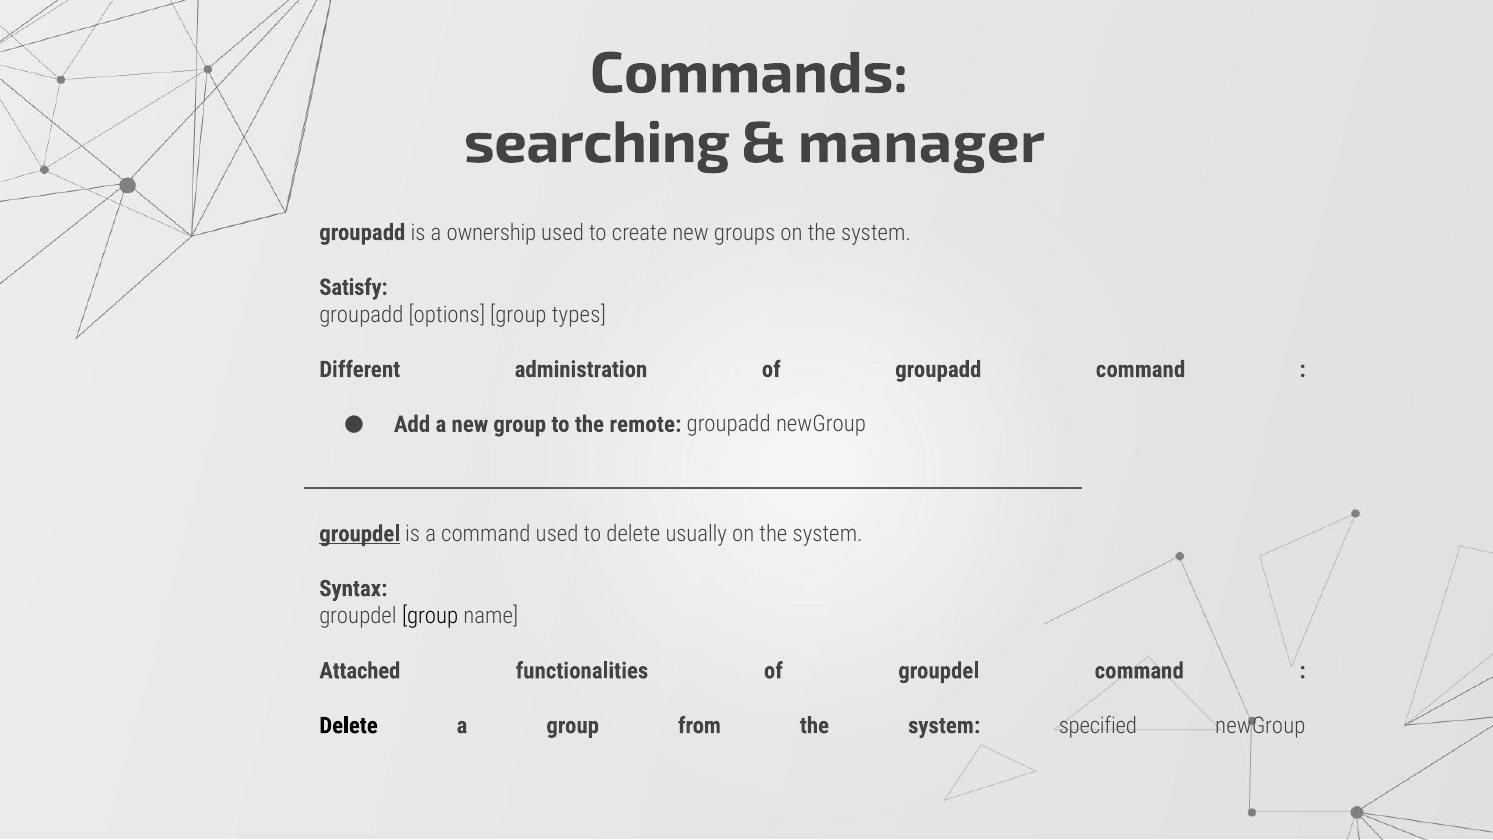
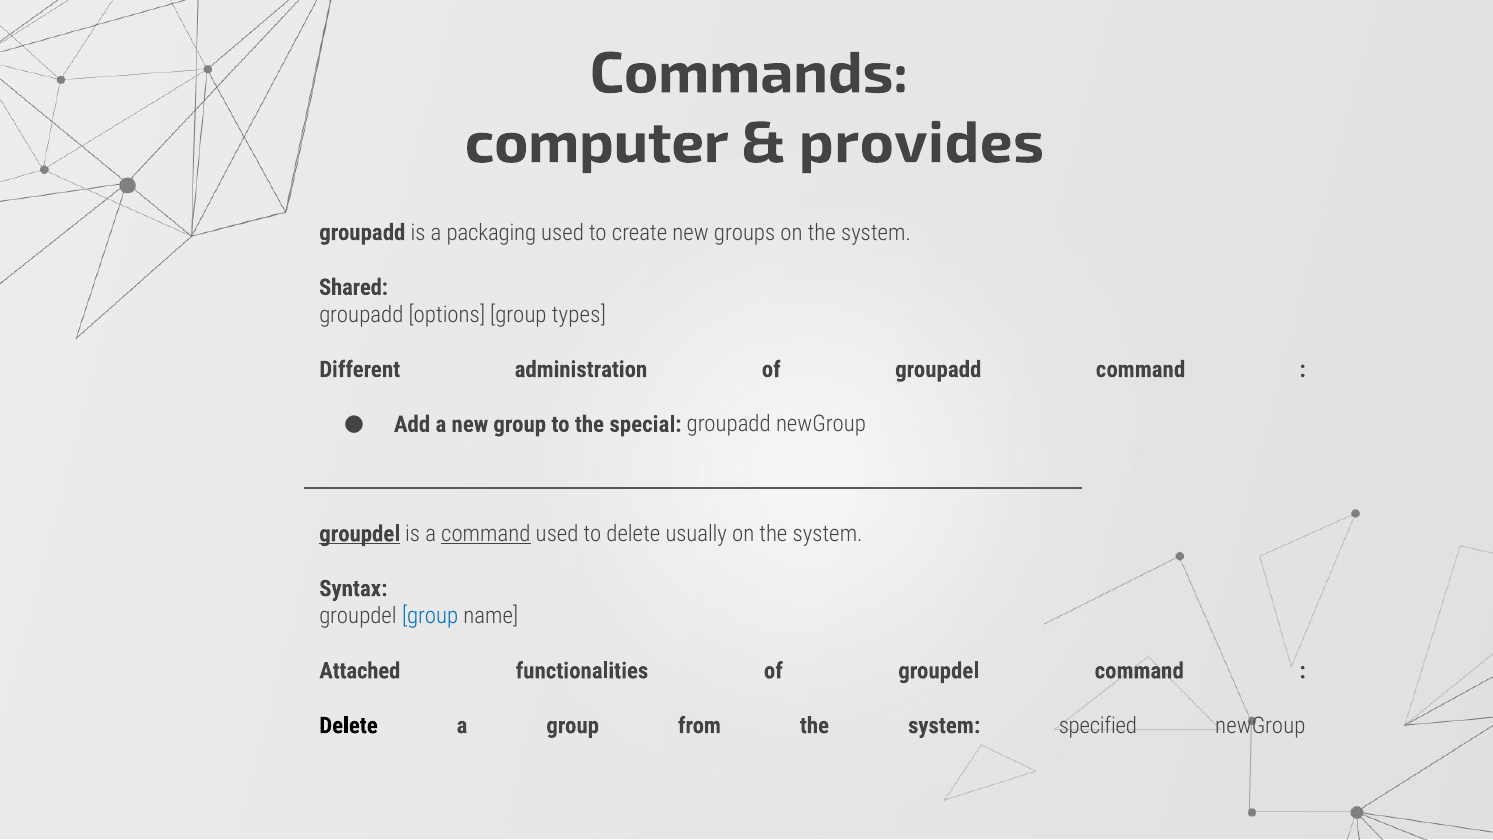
searching: searching -> computer
manager: manager -> provides
ownership: ownership -> packaging
Satisfy: Satisfy -> Shared
remote: remote -> special
command at (486, 534) underline: none -> present
group at (430, 616) colour: black -> blue
